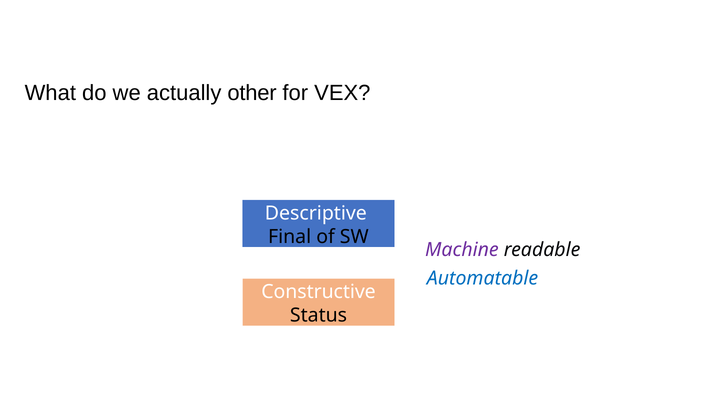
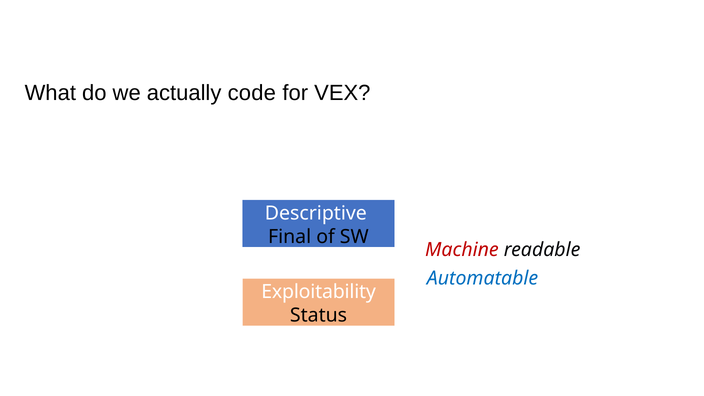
other: other -> code
Machine colour: purple -> red
Constructive: Constructive -> Exploitability
